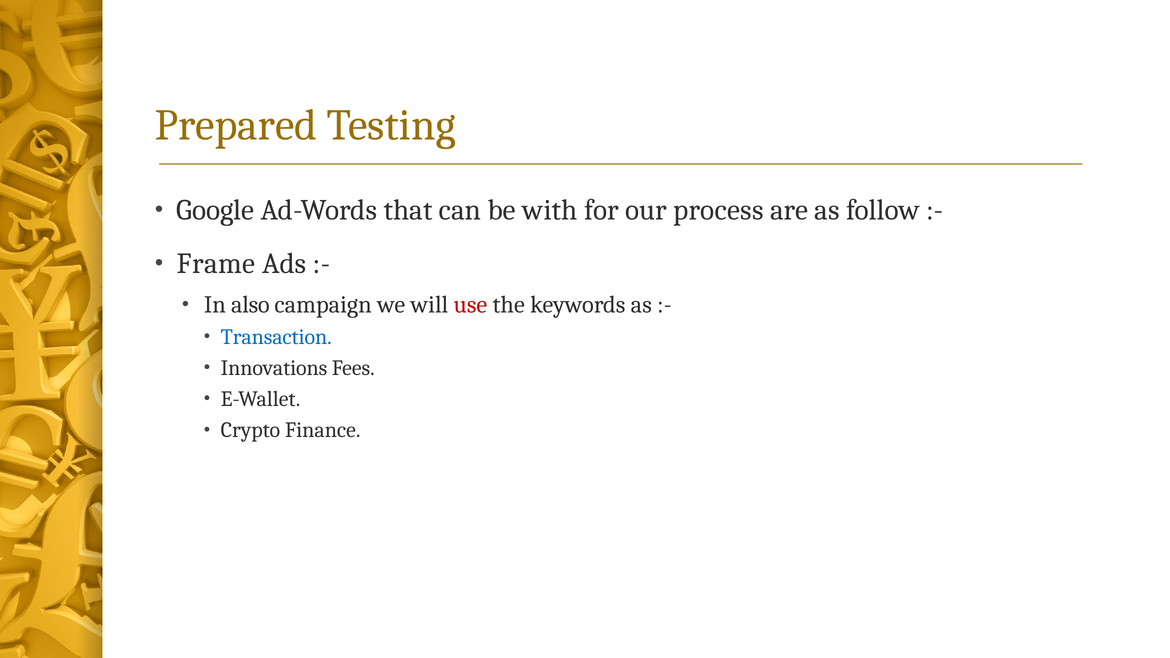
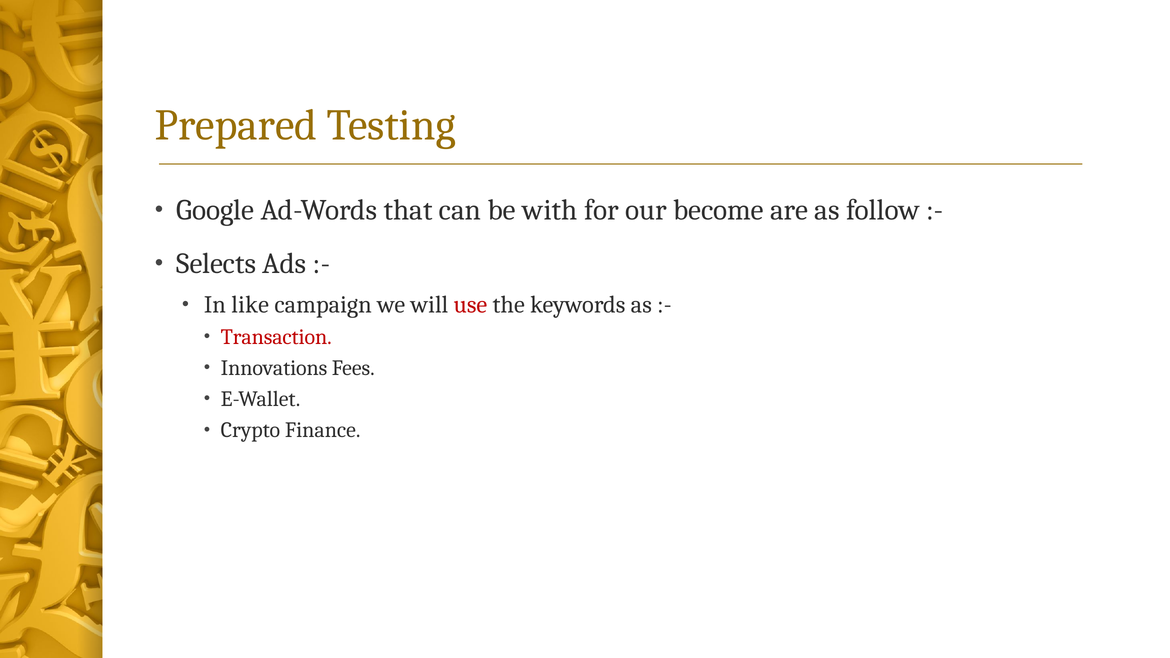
process: process -> become
Frame: Frame -> Selects
also: also -> like
Transaction colour: blue -> red
